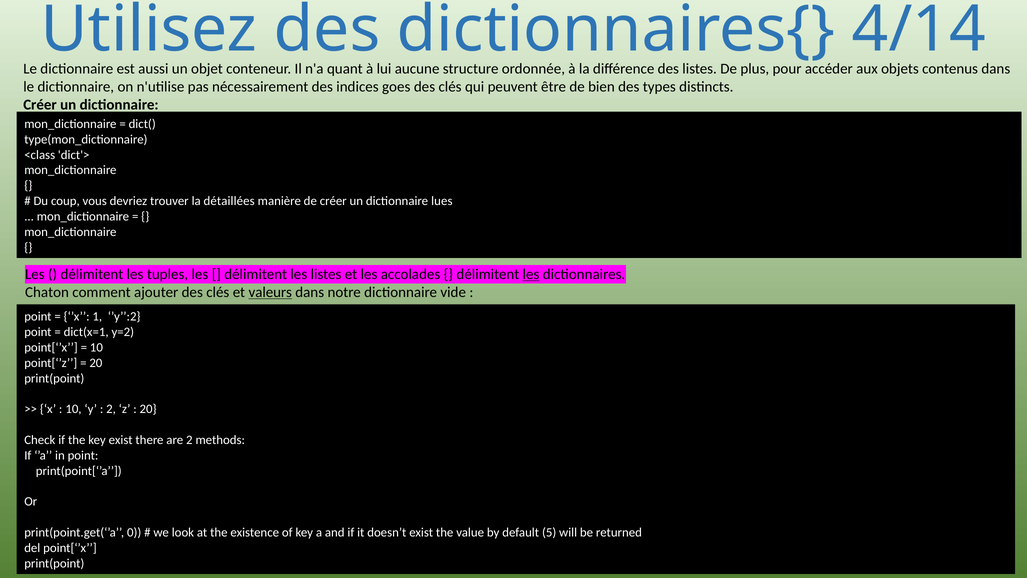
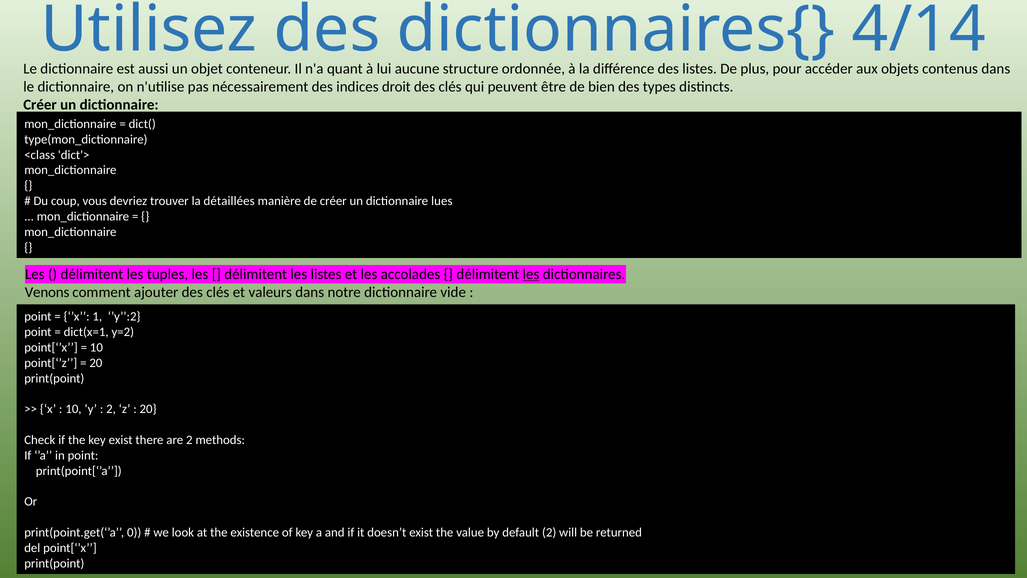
goes: goes -> droit
Chaton: Chaton -> Venons
valeurs underline: present -> none
default 5: 5 -> 2
